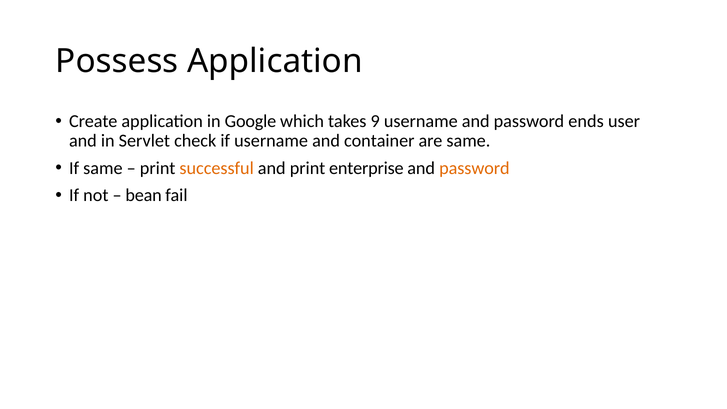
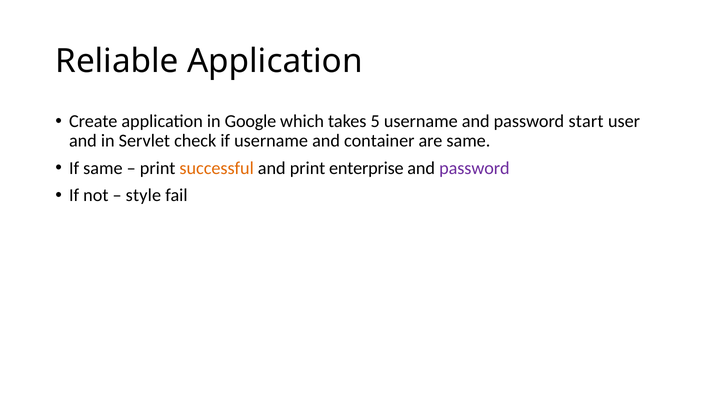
Possess: Possess -> Reliable
9: 9 -> 5
ends: ends -> start
password at (474, 168) colour: orange -> purple
bean: bean -> style
